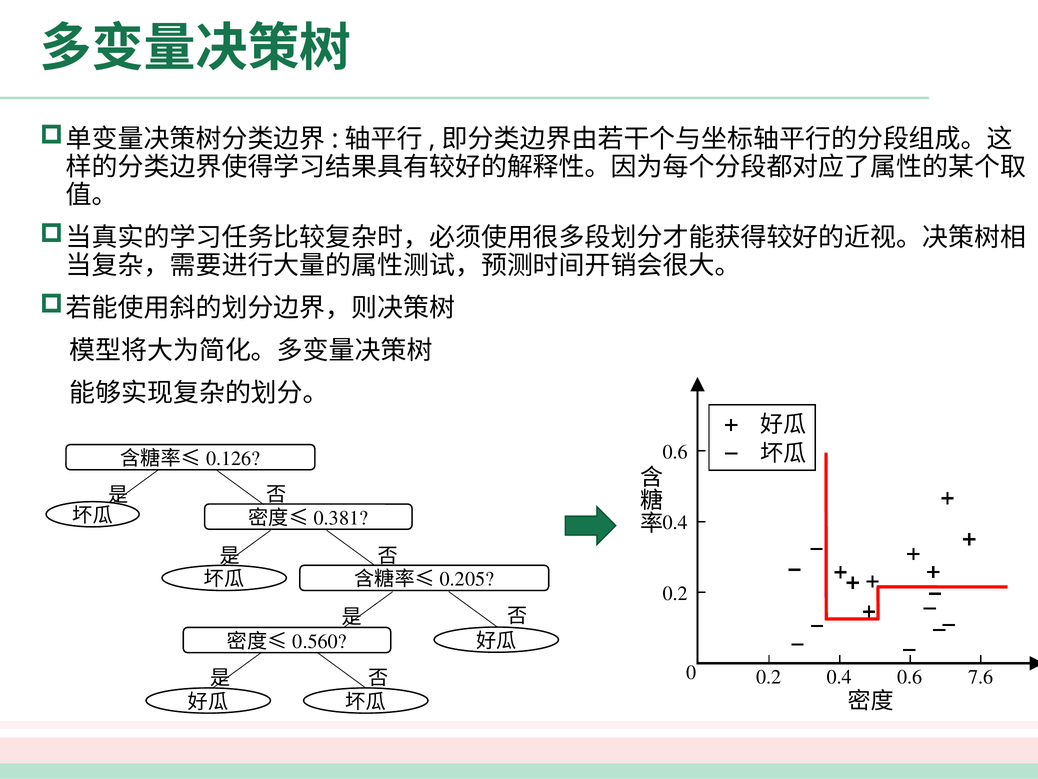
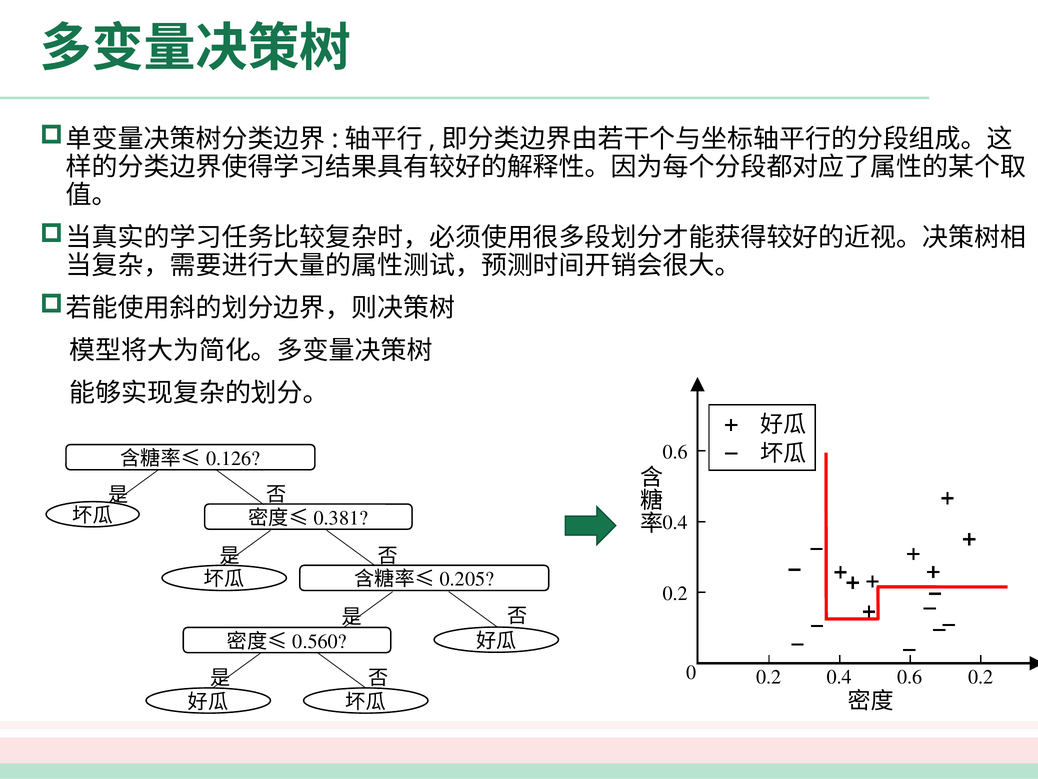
0.6 7.6: 7.6 -> 0.2
